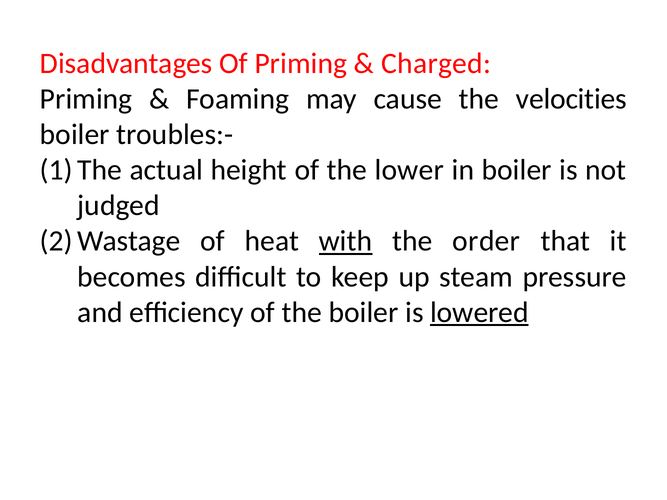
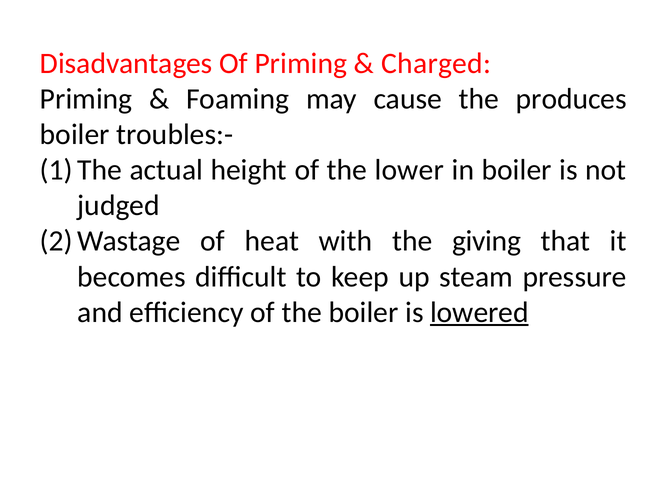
velocities: velocities -> produces
with underline: present -> none
order: order -> giving
